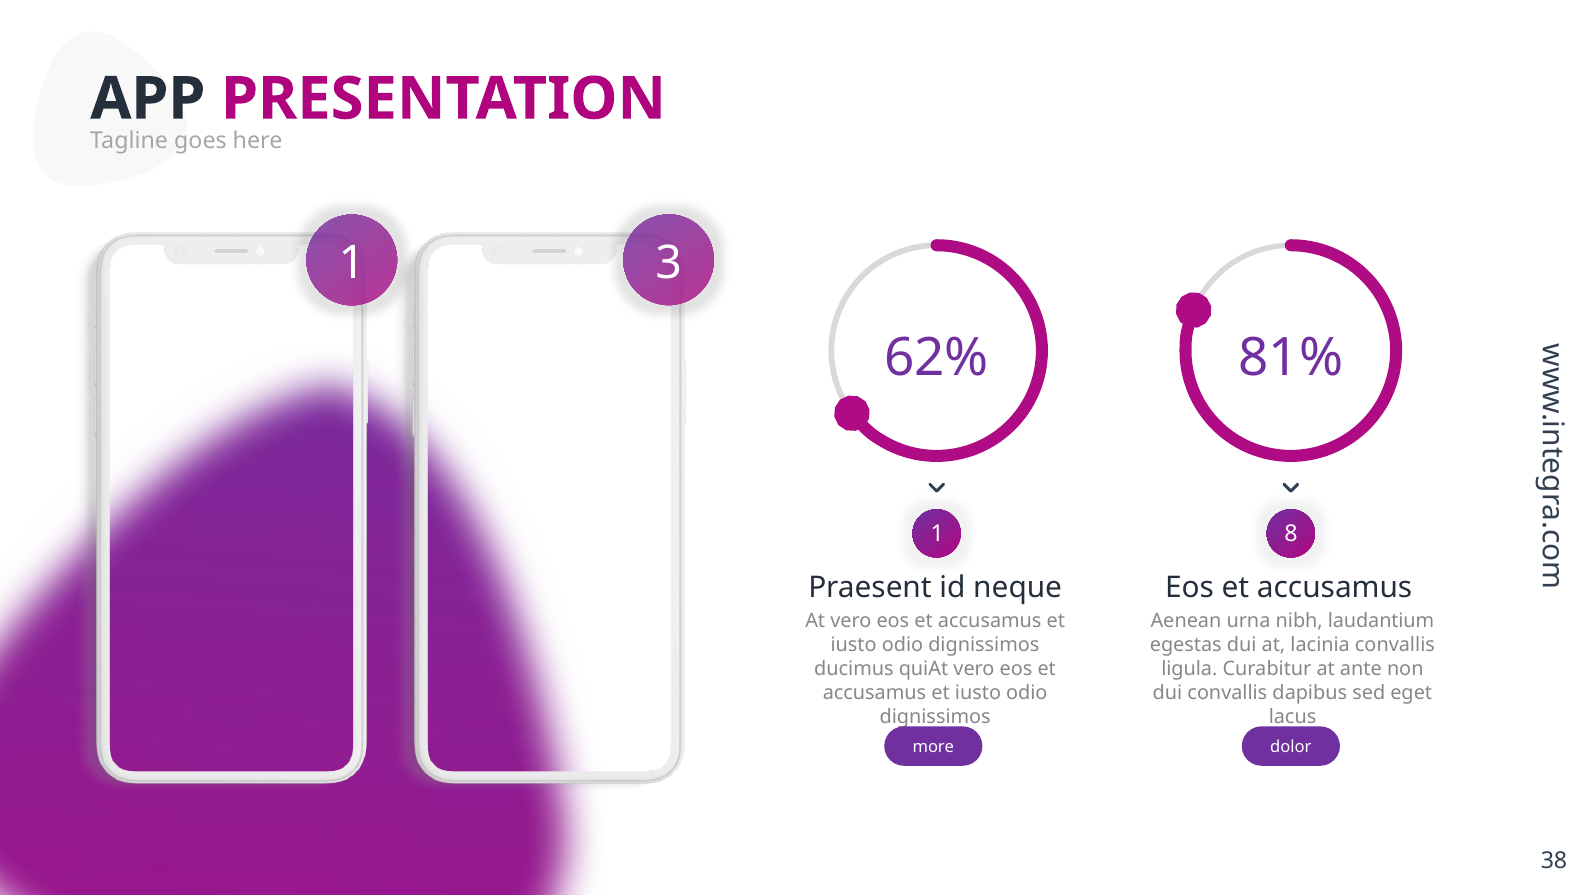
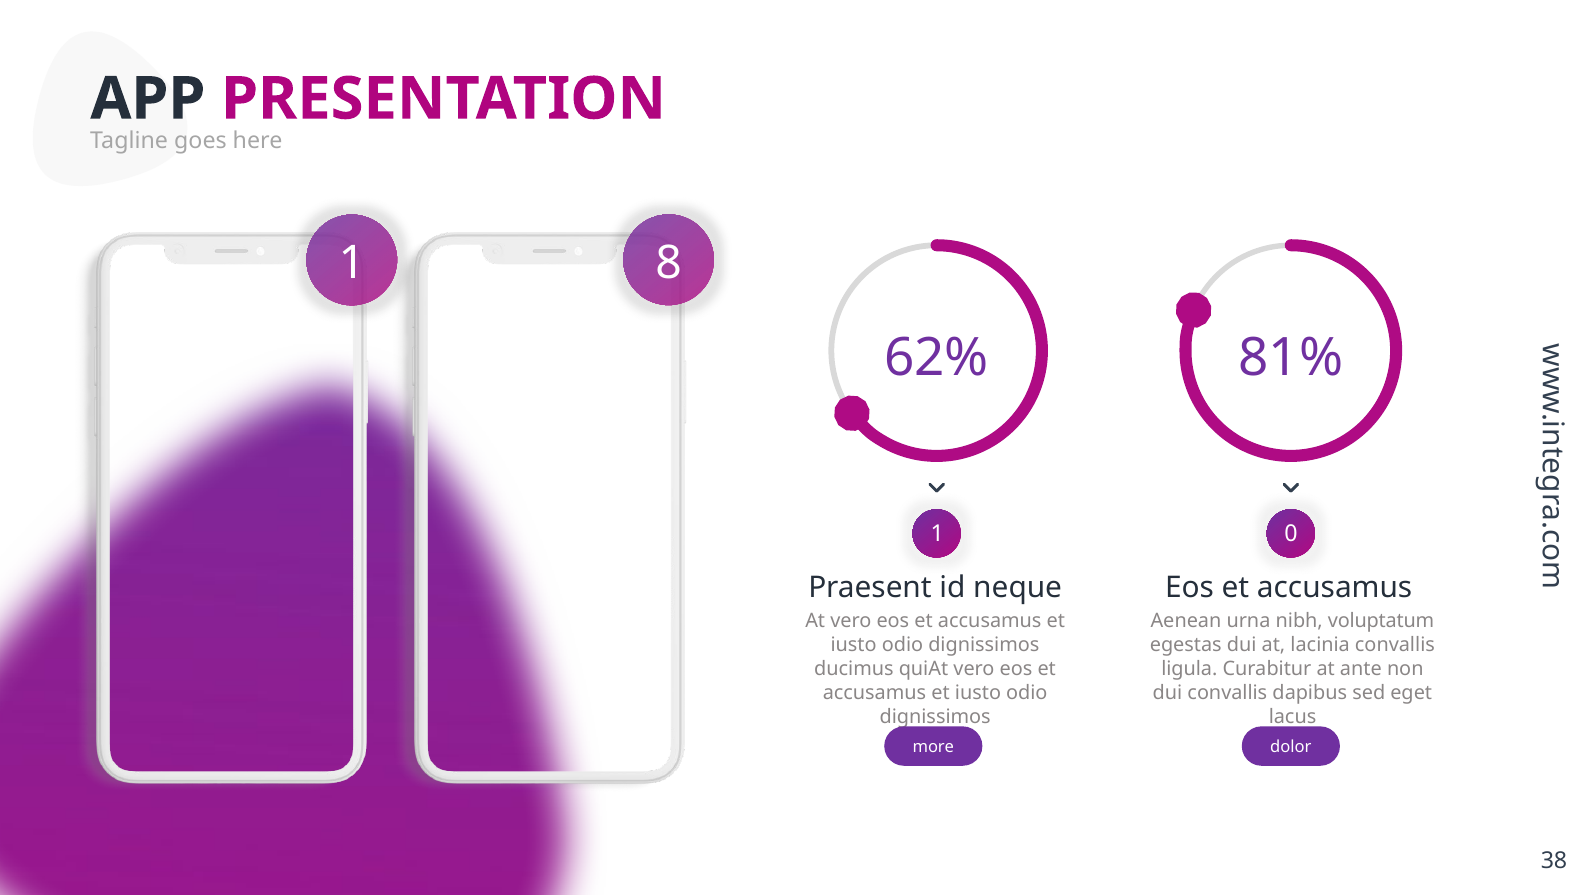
3: 3 -> 8
8: 8 -> 0
laudantium: laudantium -> voluptatum
